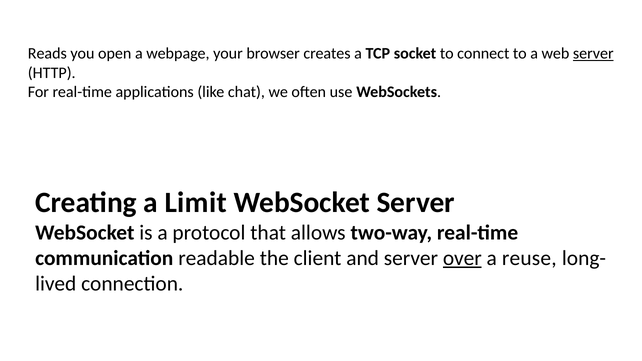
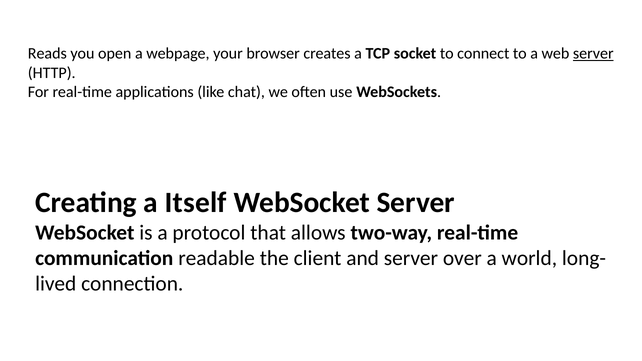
Limit: Limit -> Itself
over underline: present -> none
reuse: reuse -> world
